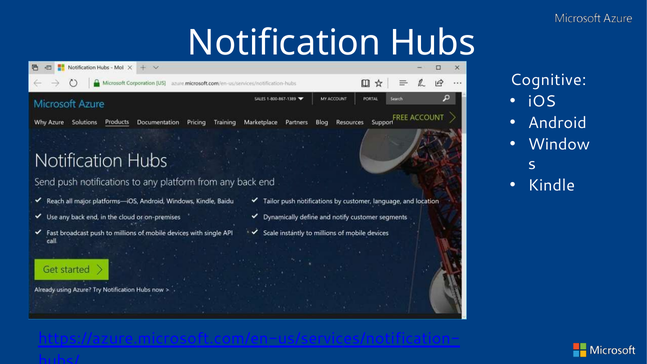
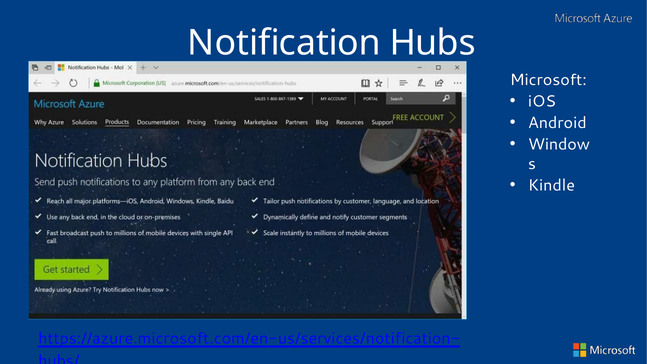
Cognitive: Cognitive -> Microsoft
